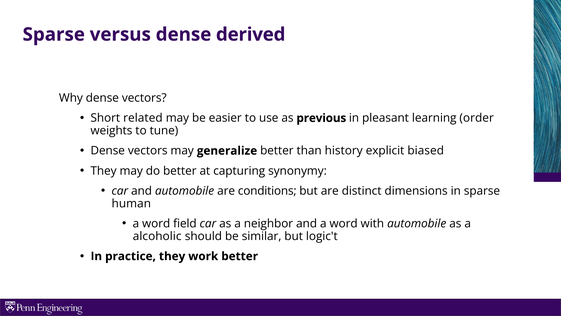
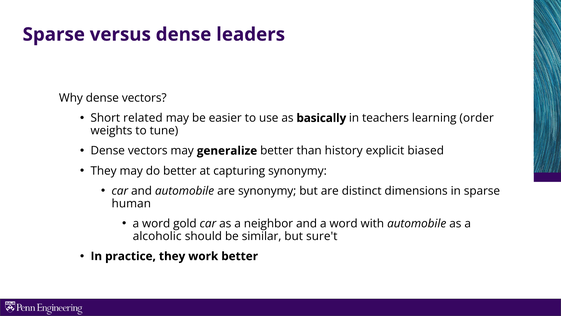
derived: derived -> leaders
previous: previous -> basically
pleasant: pleasant -> teachers
are conditions: conditions -> synonymy
field: field -> gold
logic't: logic't -> sure't
